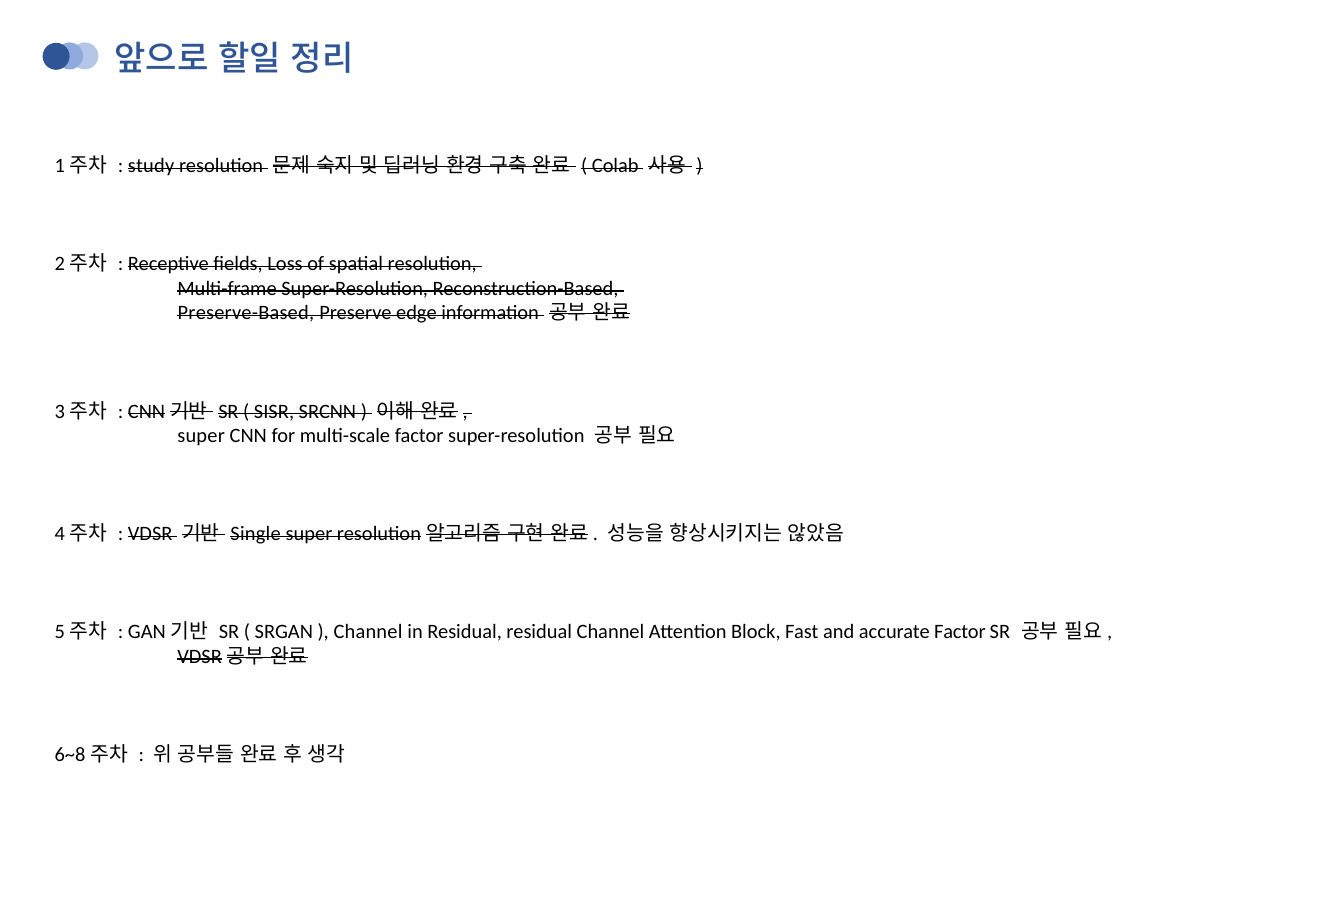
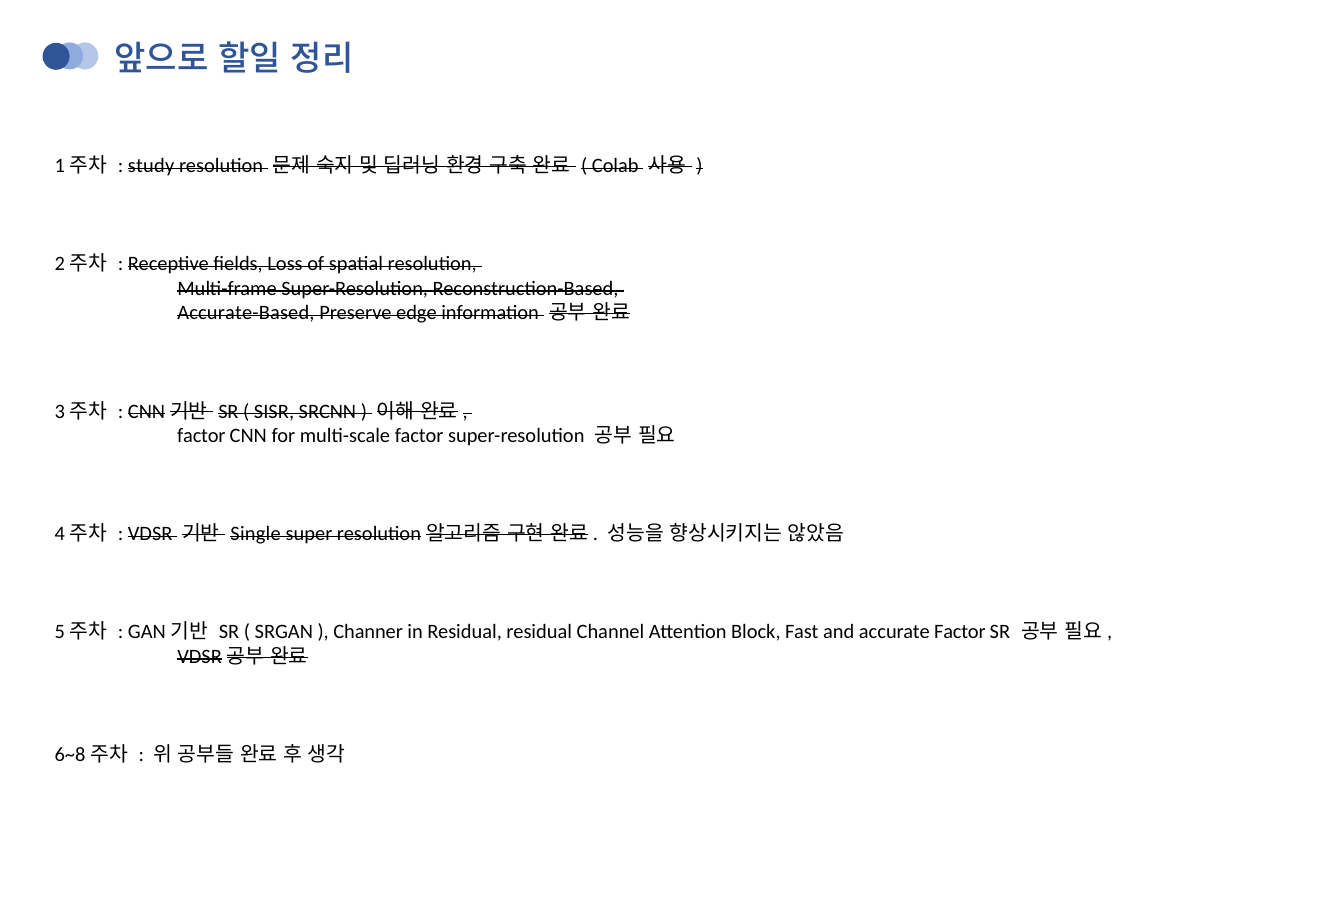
Preserve-Based: Preserve-Based -> Accurate-Based
super at (201, 436): super -> factor
Channel at (368, 632): Channel -> Channer
